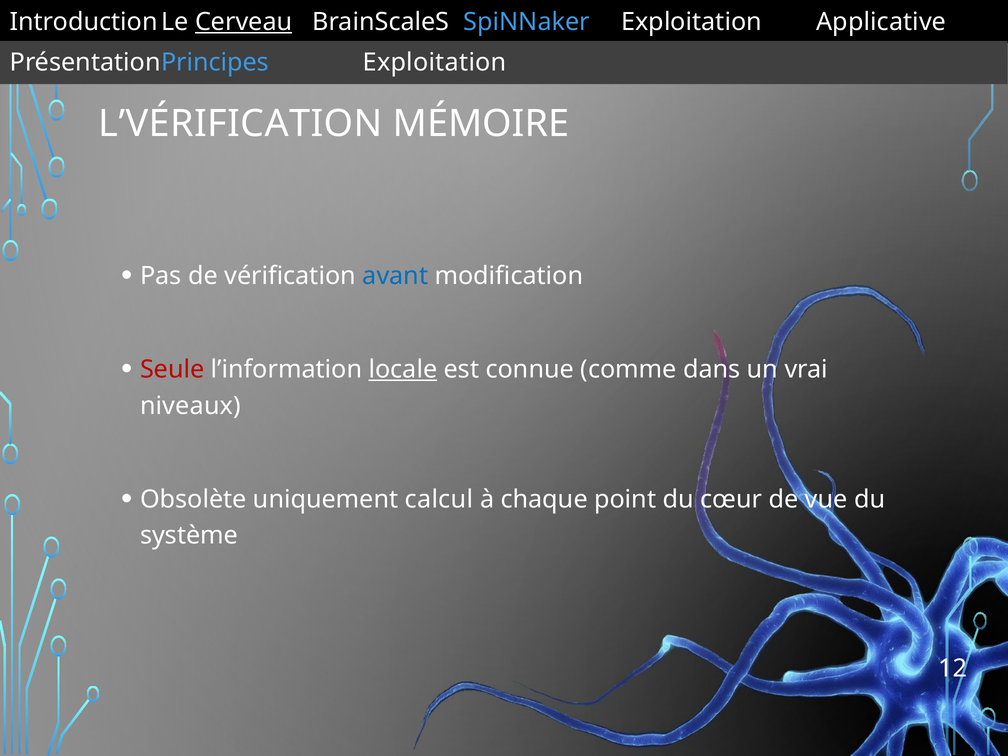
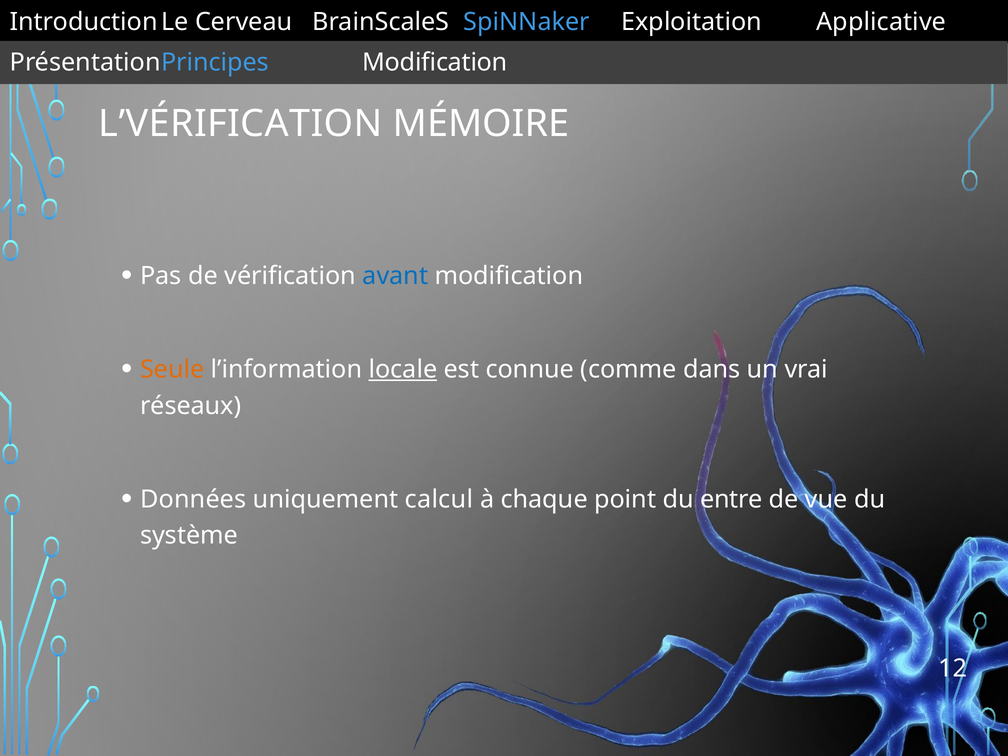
Cerveau underline: present -> none
Exploitation at (435, 63): Exploitation -> Modification
Seule colour: red -> orange
niveaux: niveaux -> réseaux
Obsolète: Obsolète -> Données
cœur: cœur -> entre
